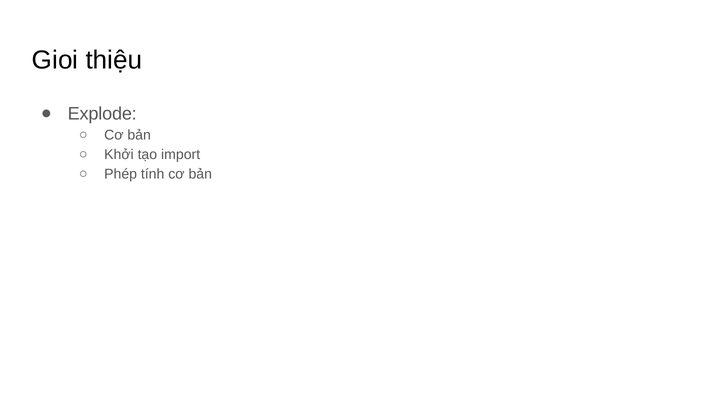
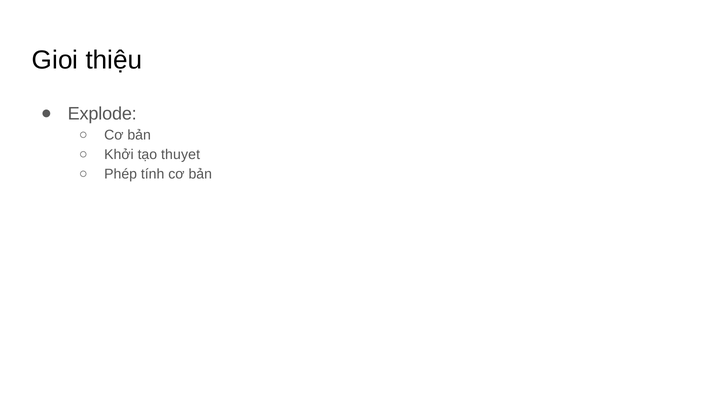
import: import -> thuyet
